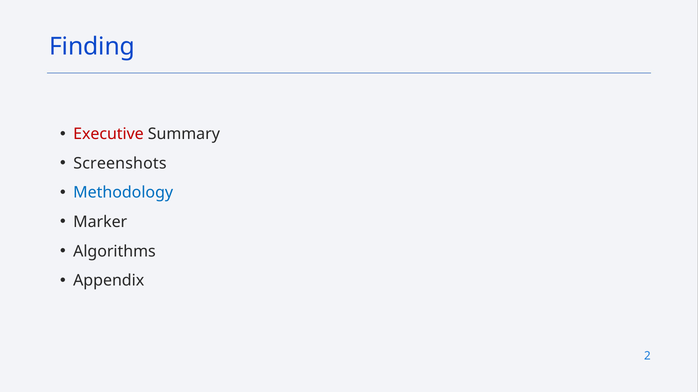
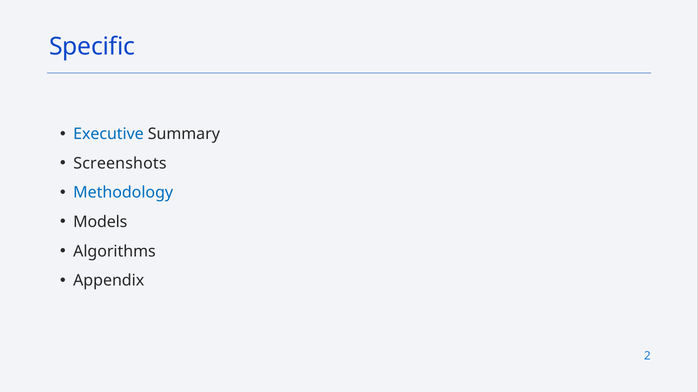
Finding: Finding -> Specific
Executive colour: red -> blue
Marker: Marker -> Models
